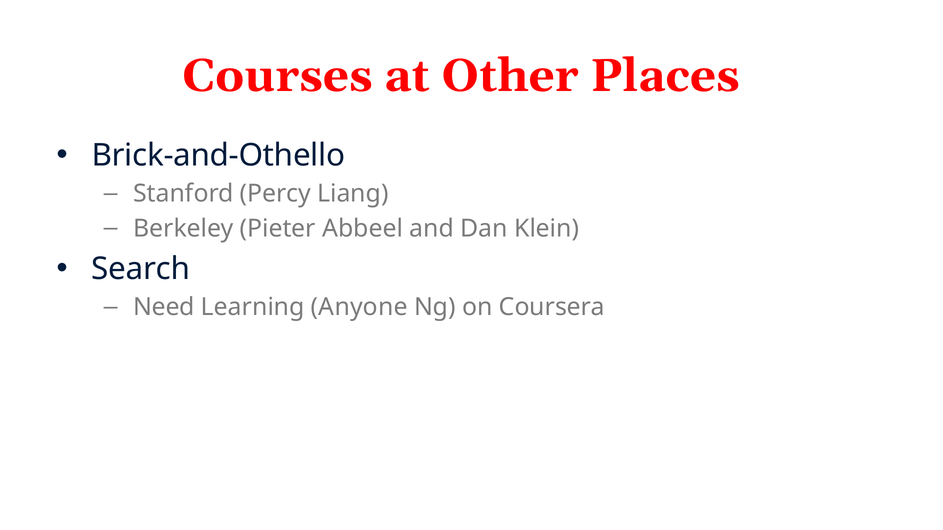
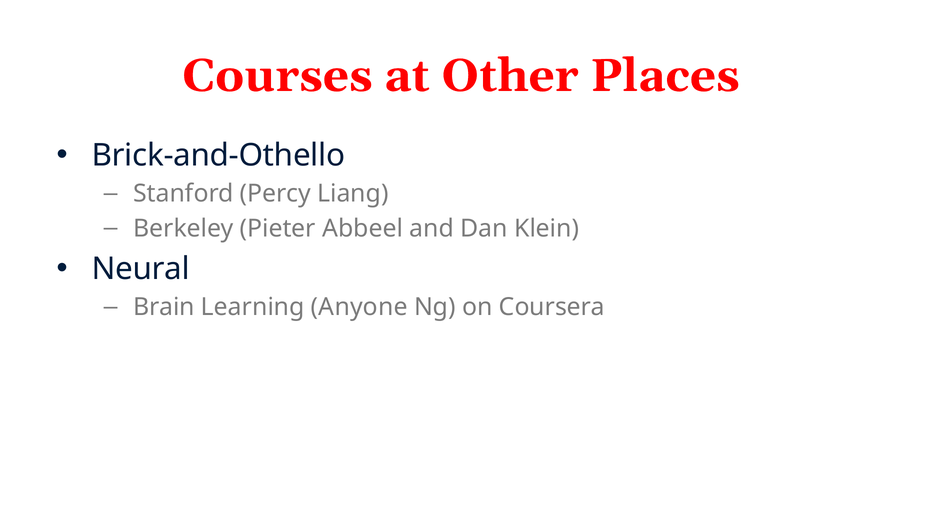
Search: Search -> Neural
Need: Need -> Brain
